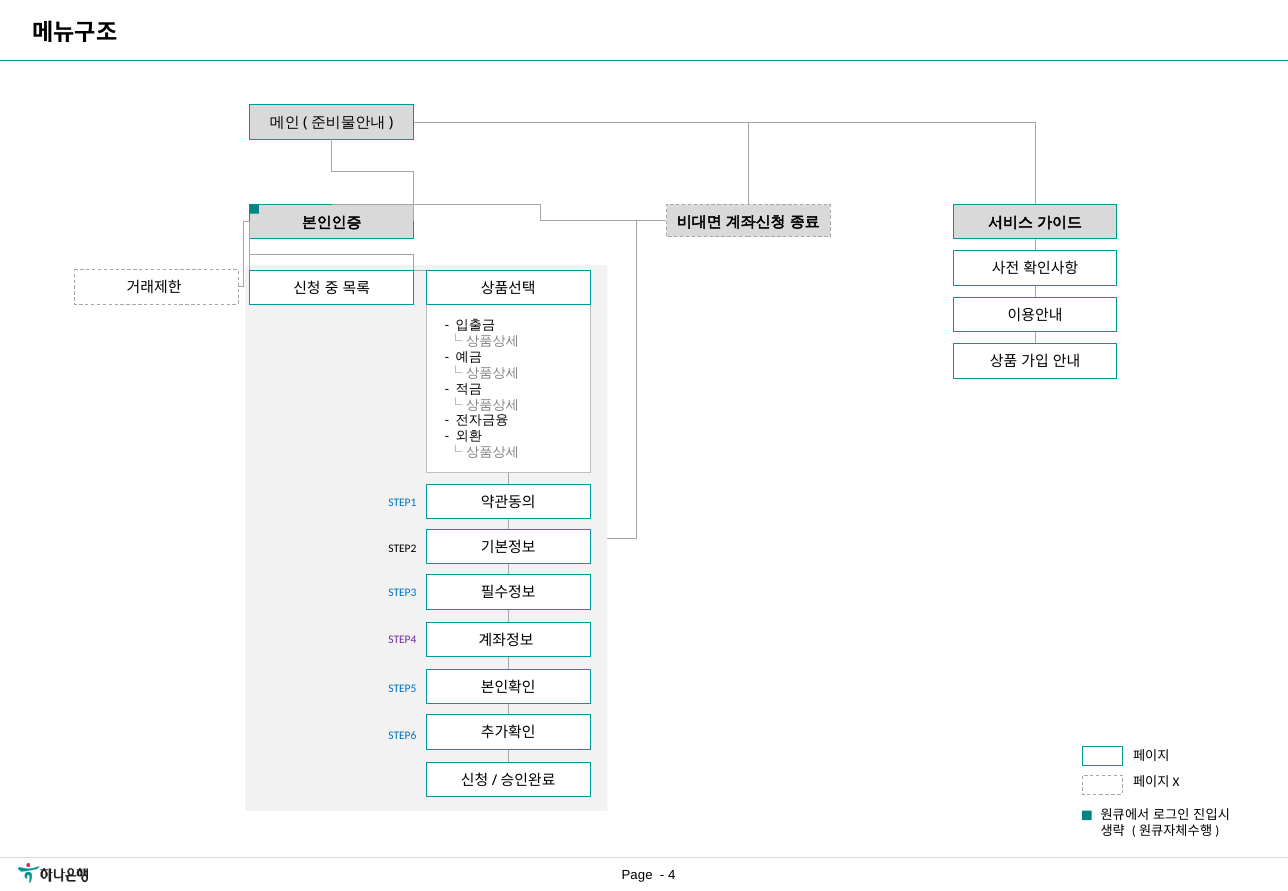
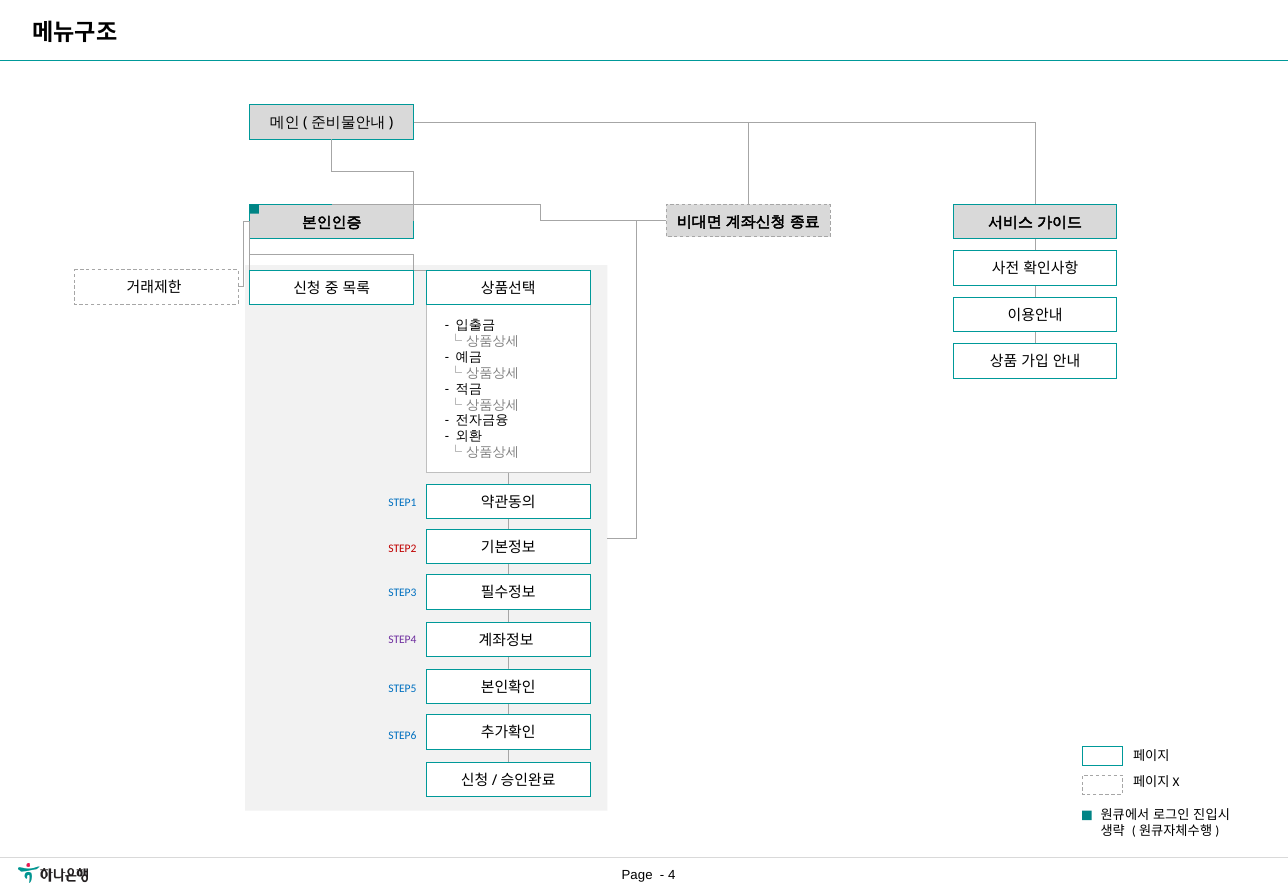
STEP2 colour: black -> red
